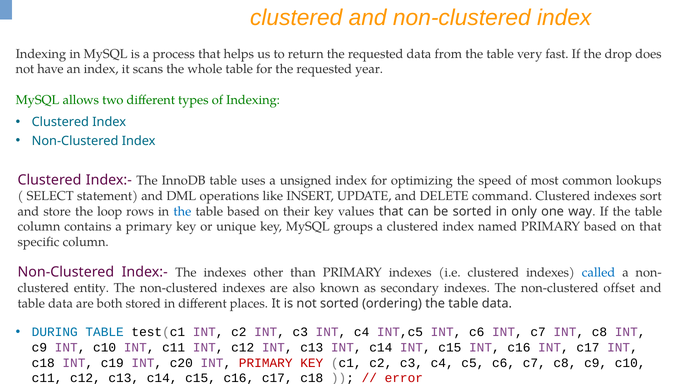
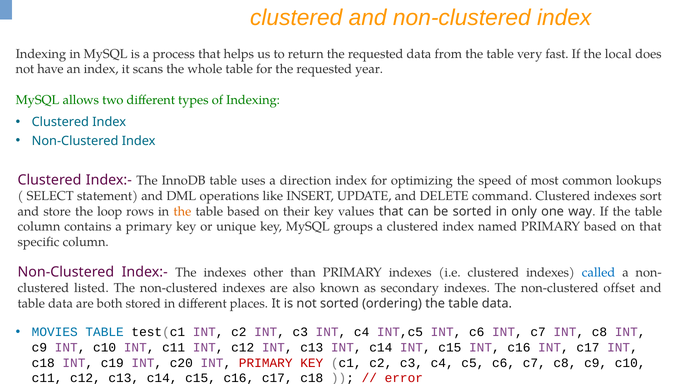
drop: drop -> local
unsigned: unsigned -> direction
the at (182, 211) colour: blue -> orange
entity: entity -> listed
DURING: DURING -> MOVIES
